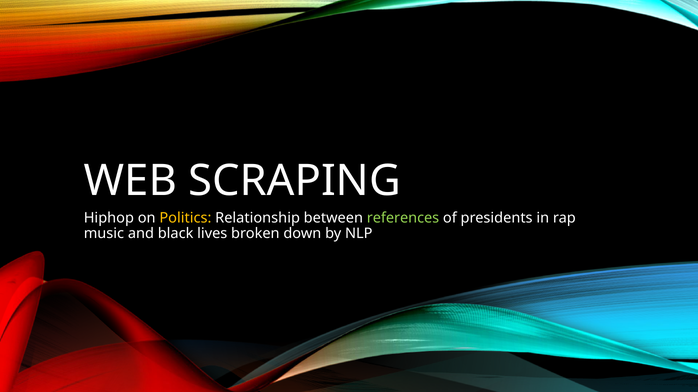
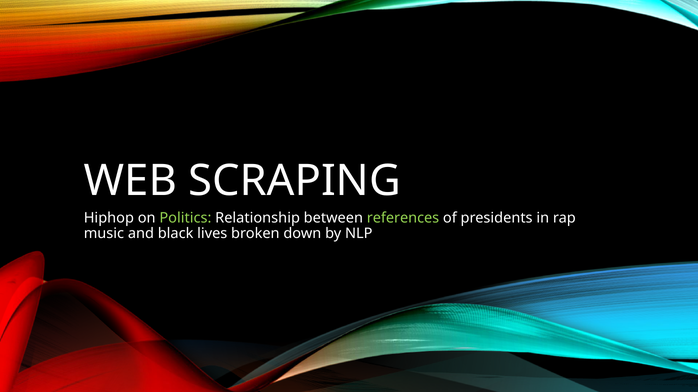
Politics colour: yellow -> light green
